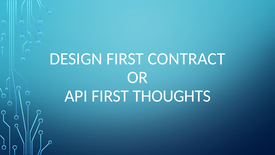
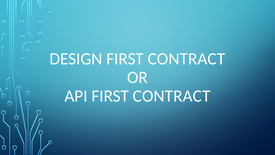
API FIRST THOUGHTS: THOUGHTS -> CONTRACT
